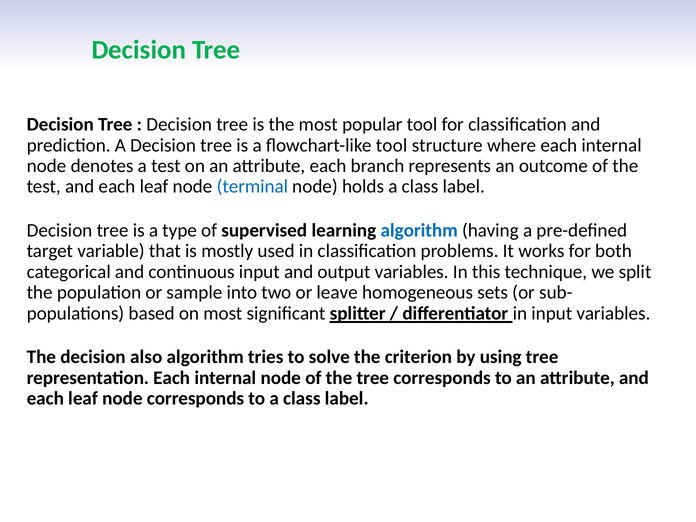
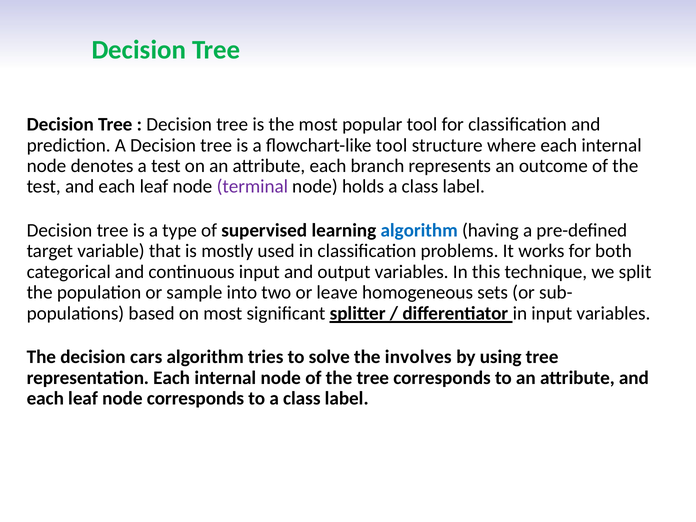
terminal colour: blue -> purple
also: also -> cars
criterion: criterion -> involves
